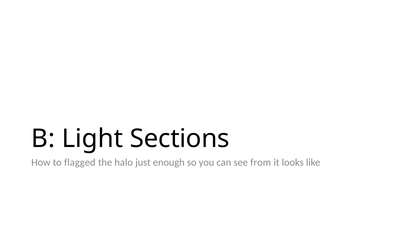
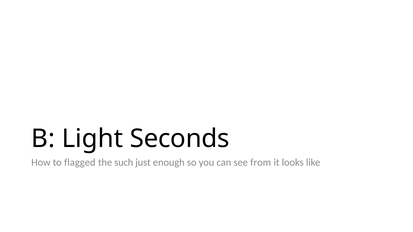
Sections: Sections -> Seconds
halo: halo -> such
